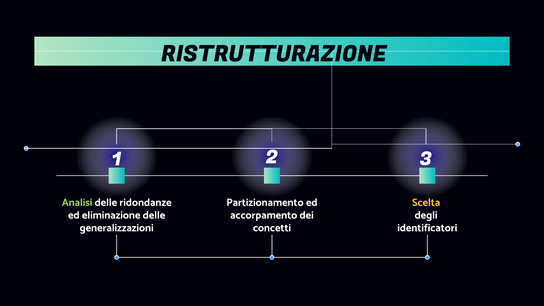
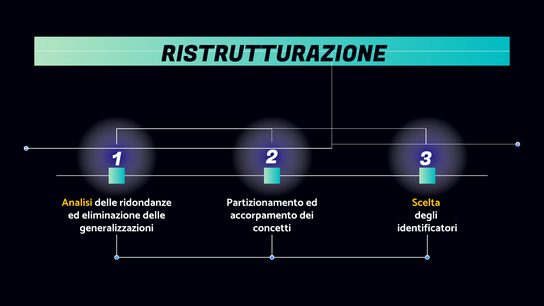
Analisi colour: light green -> yellow
